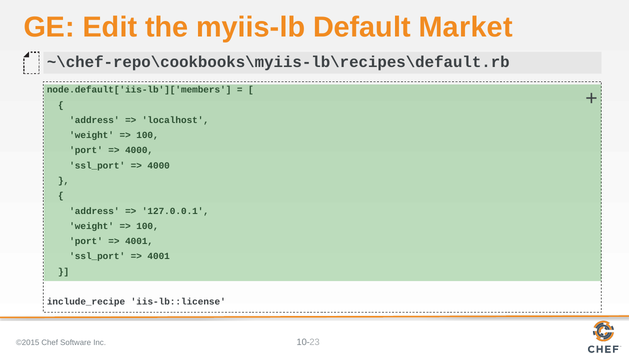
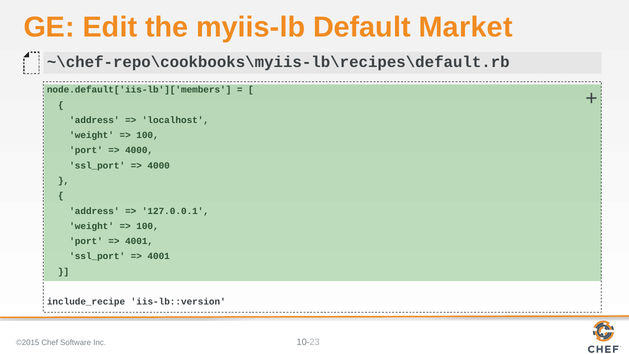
iis-lb::license: iis-lb::license -> iis-lb::version
